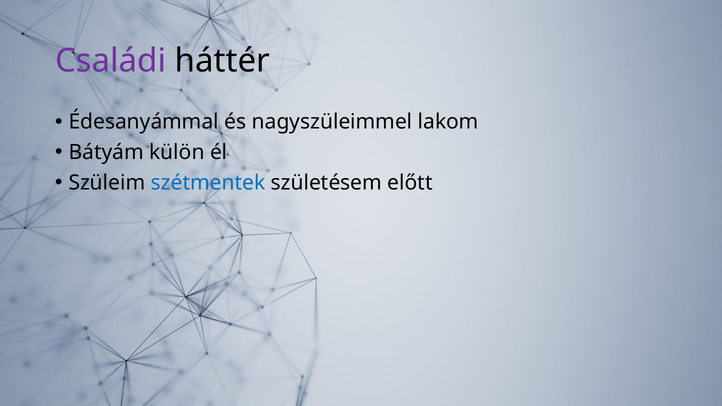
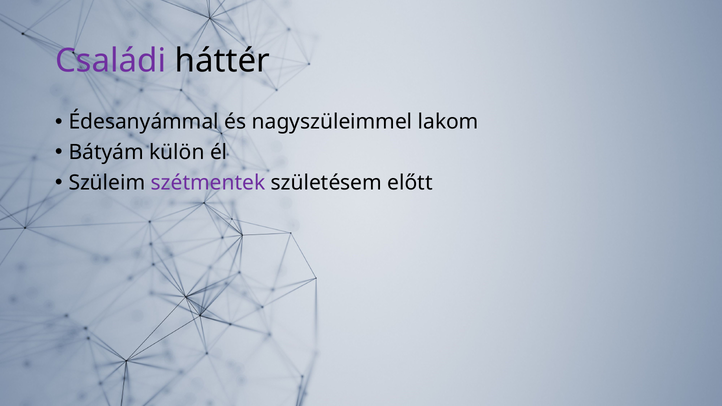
szétmentek colour: blue -> purple
